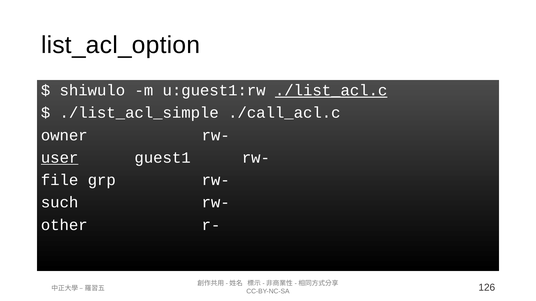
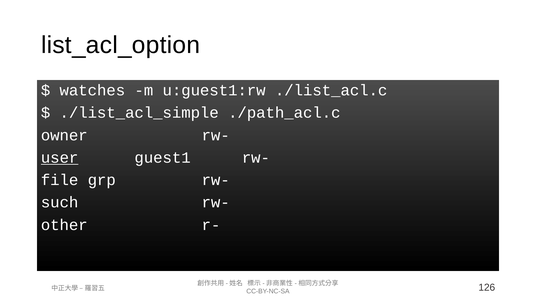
shiwulo: shiwulo -> watches
./list_acl.c underline: present -> none
./call_acl.c: ./call_acl.c -> ./path_acl.c
